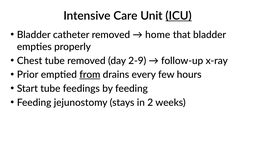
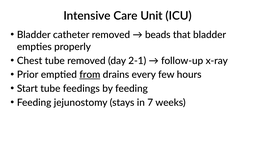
ICU underline: present -> none
home: home -> beads
2-9: 2-9 -> 2-1
2: 2 -> 7
